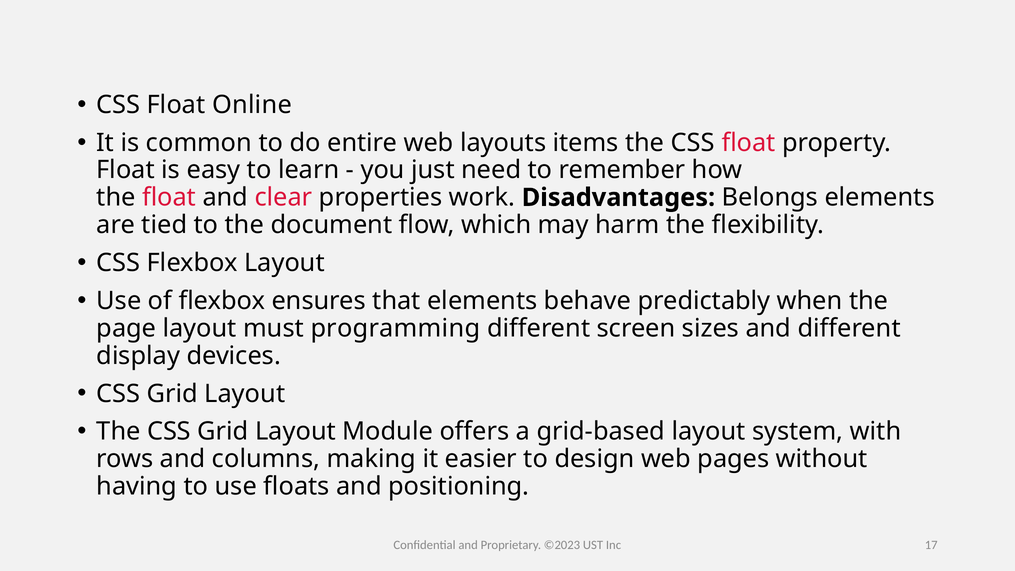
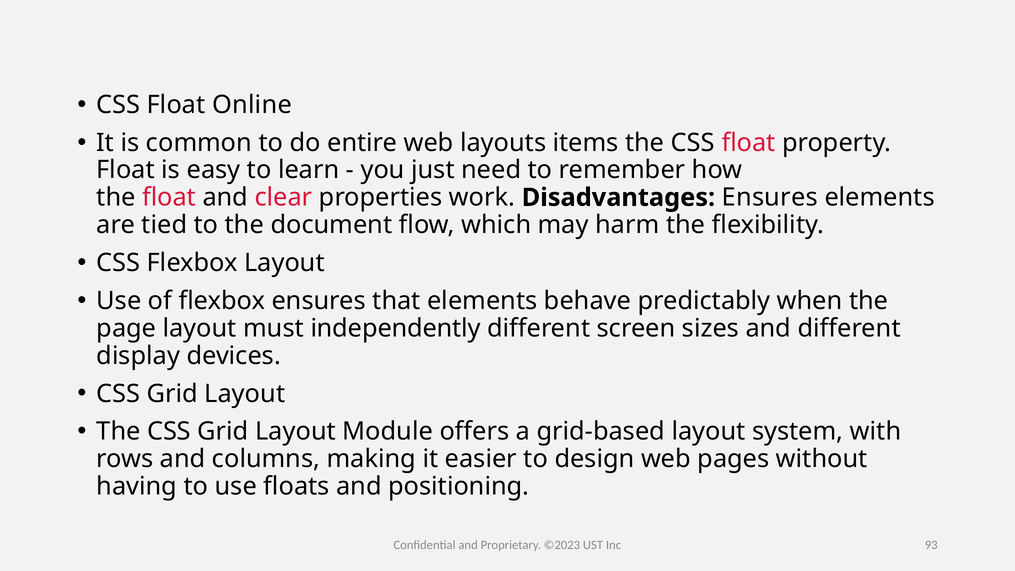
Disadvantages Belongs: Belongs -> Ensures
programming: programming -> independently
17: 17 -> 93
